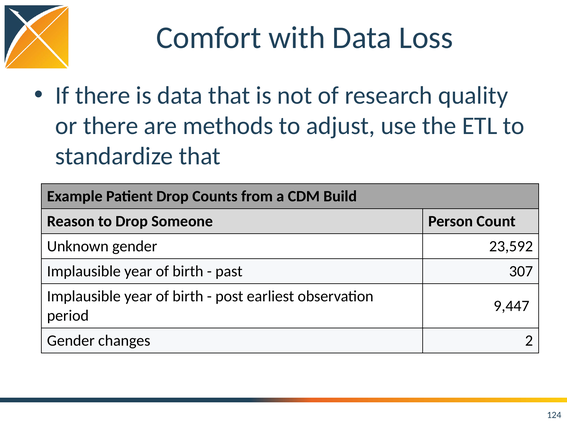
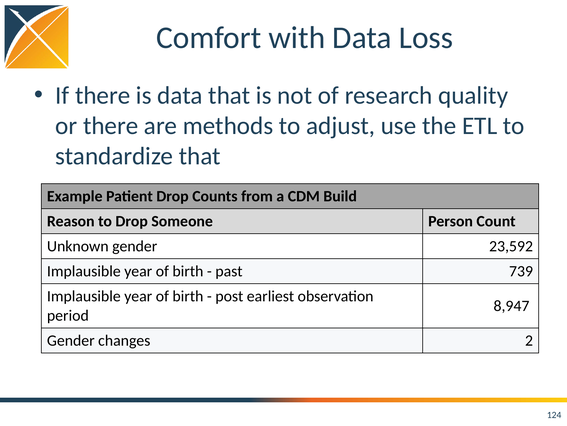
307: 307 -> 739
9,447: 9,447 -> 8,947
